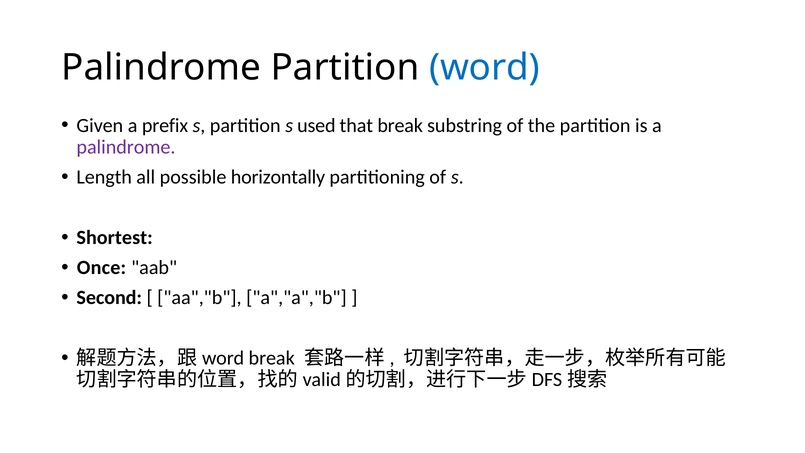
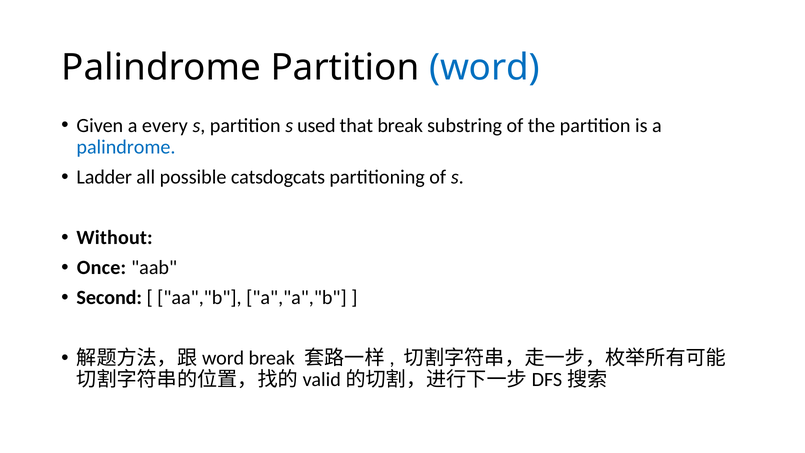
prefix: prefix -> every
palindrome at (126, 147) colour: purple -> blue
Length: Length -> Ladder
horizontally: horizontally -> catsdogcats
Shortest: Shortest -> Without
